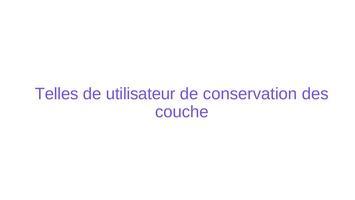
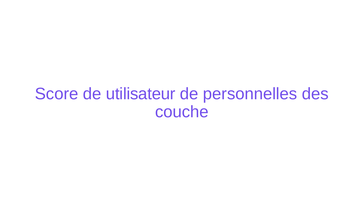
Telles: Telles -> Score
conservation: conservation -> personnelles
